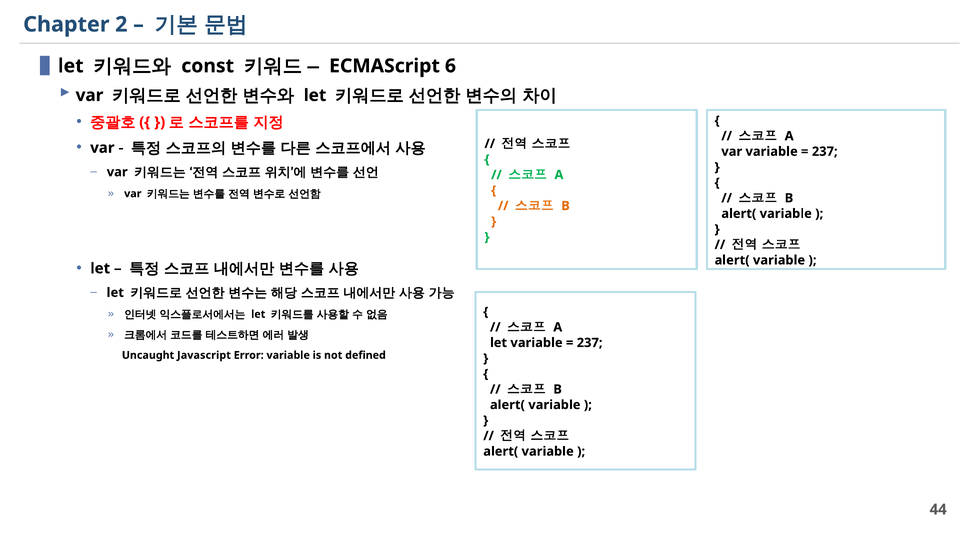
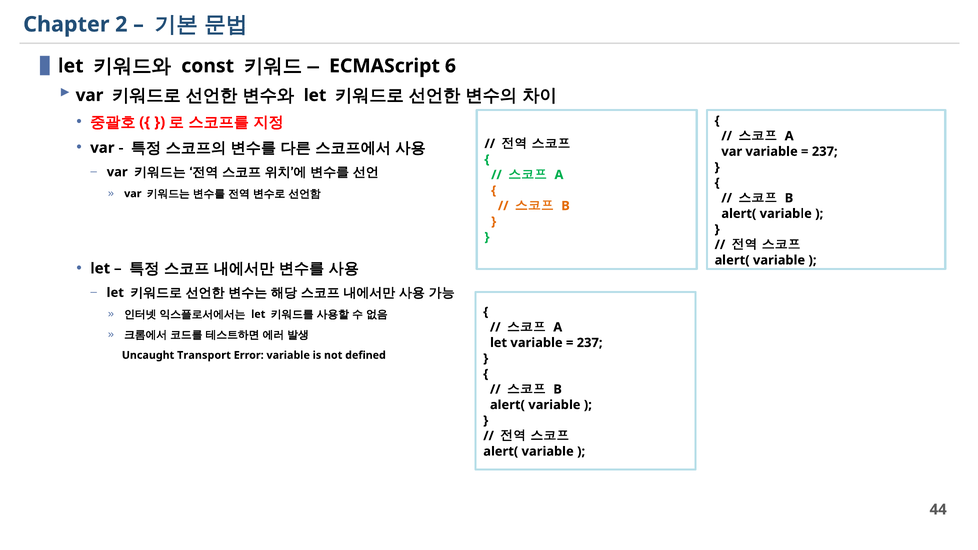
Javascript: Javascript -> Transport
